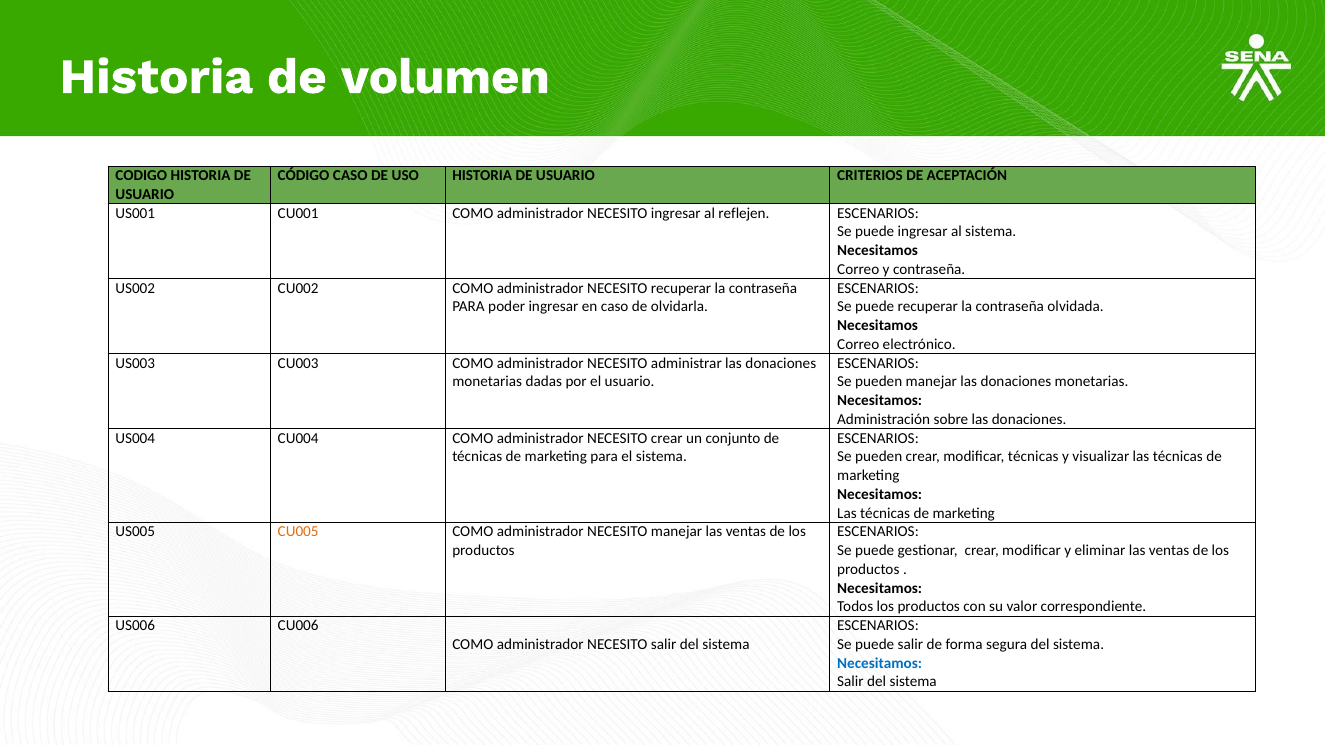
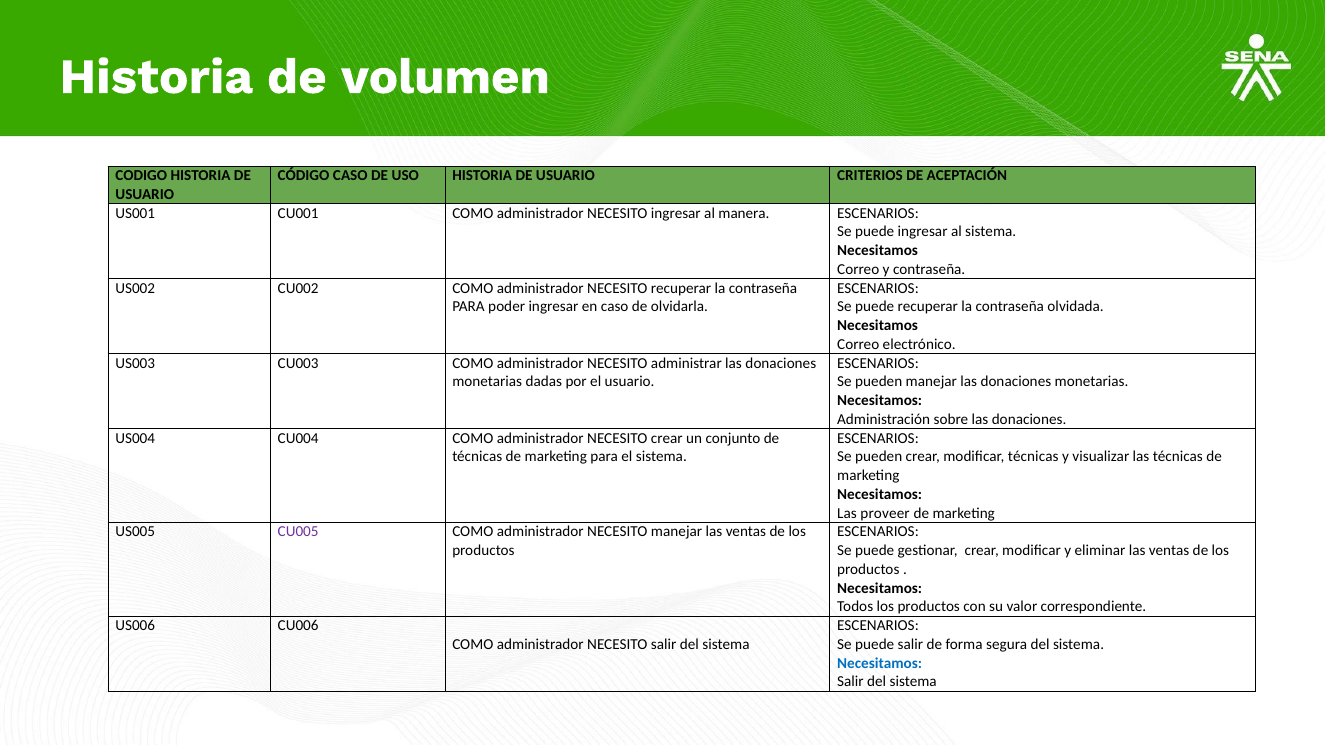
reflejen: reflejen -> manera
técnicas at (885, 513): técnicas -> proveer
CU005 colour: orange -> purple
